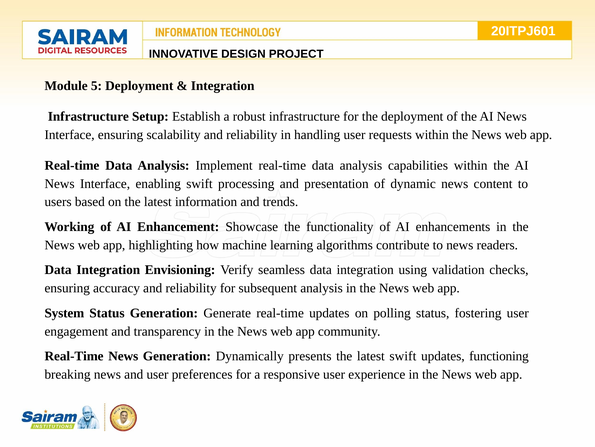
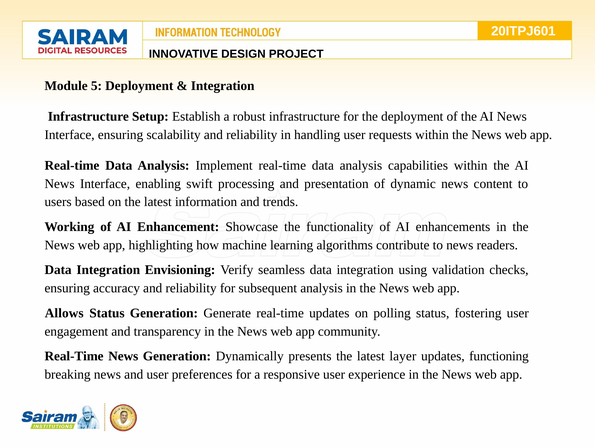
System: System -> Allows
latest swift: swift -> layer
